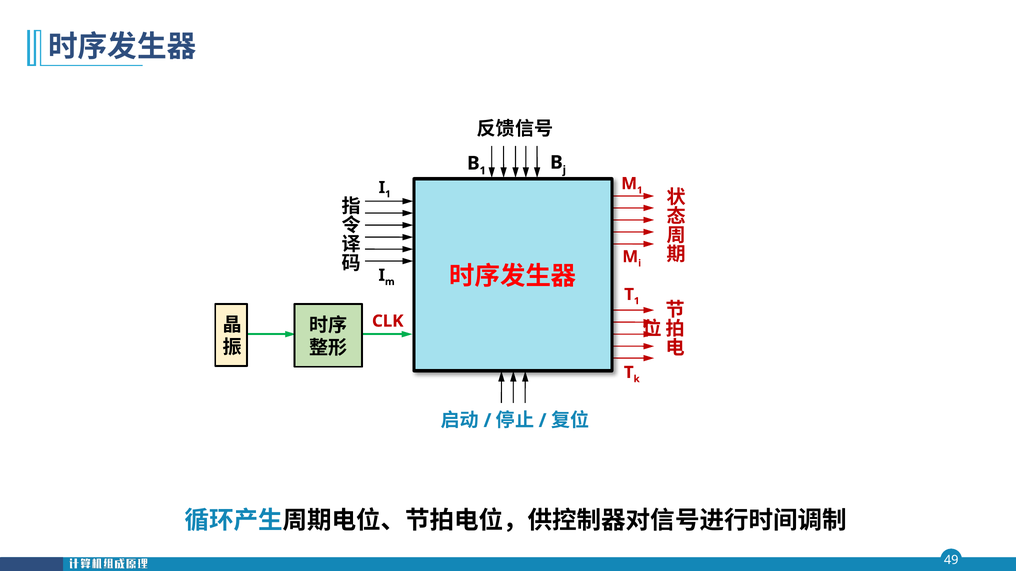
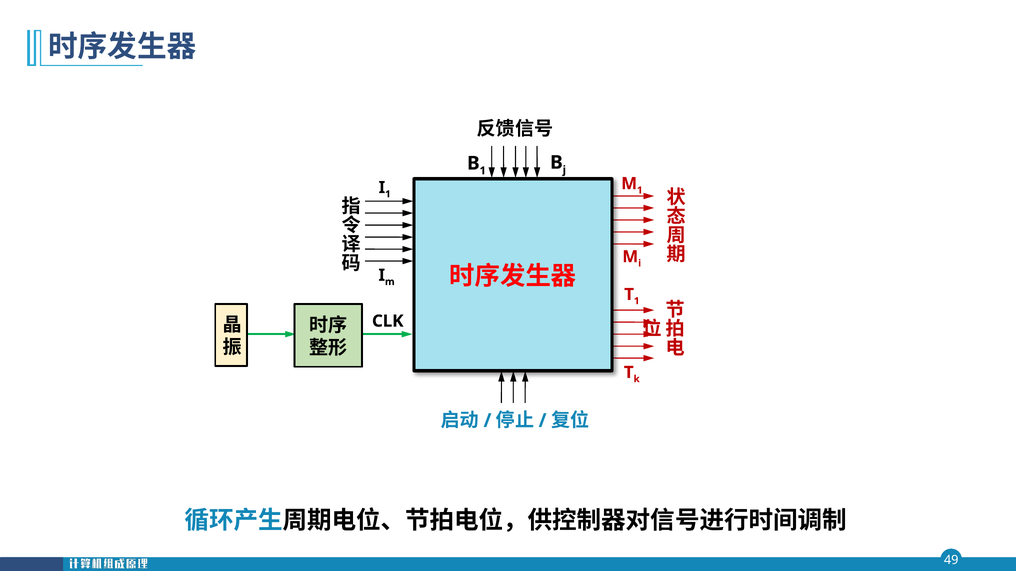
CLK colour: red -> black
